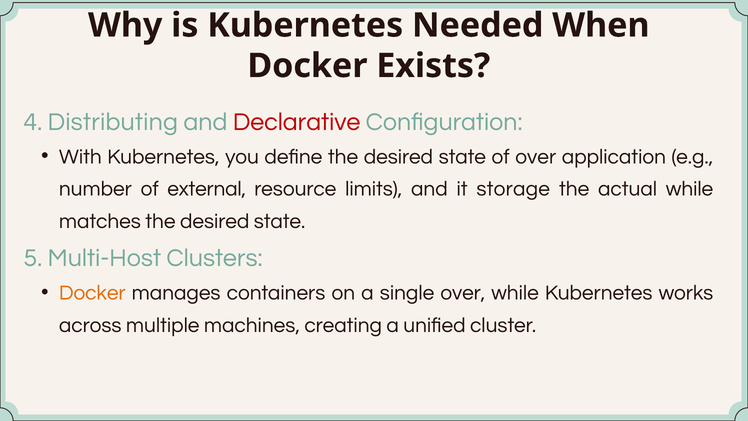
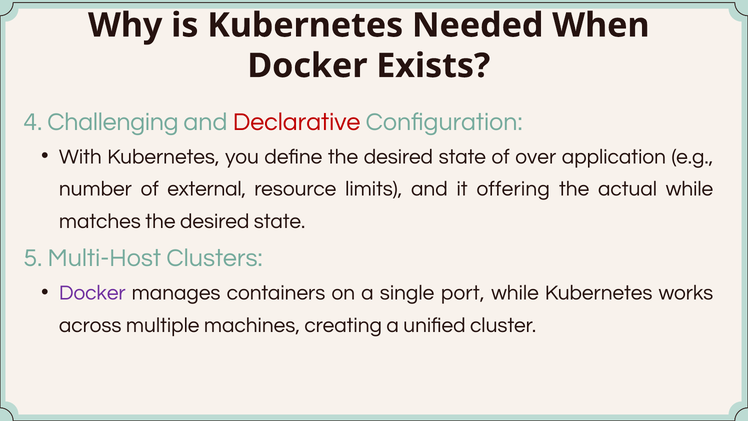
Distributing: Distributing -> Challenging
storage: storage -> offering
Docker at (92, 293) colour: orange -> purple
single over: over -> port
